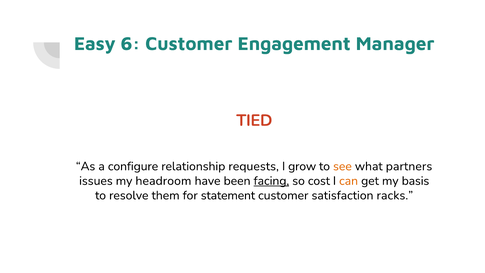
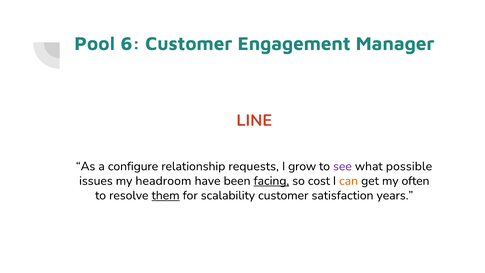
Easy: Easy -> Pool
TIED: TIED -> LINE
see colour: orange -> purple
partners: partners -> possible
basis: basis -> often
them underline: none -> present
statement: statement -> scalability
racks: racks -> years
